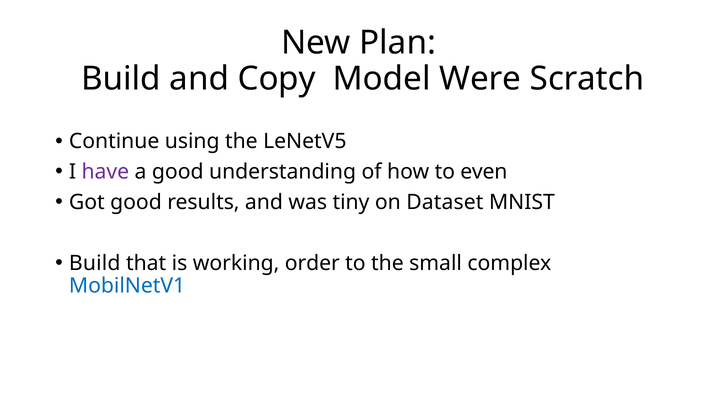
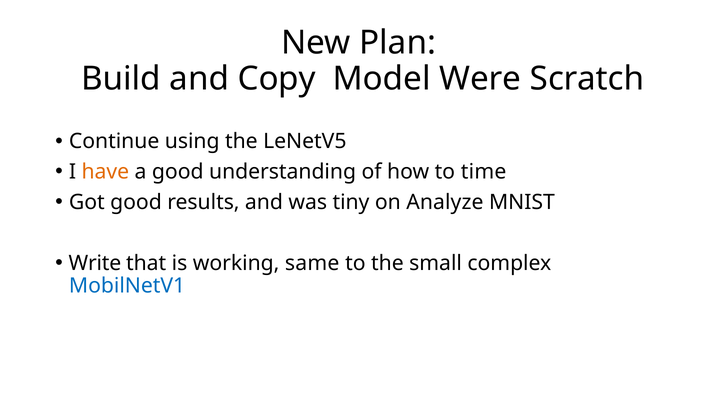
have colour: purple -> orange
even: even -> time
Dataset: Dataset -> Analyze
Build at (95, 263): Build -> Write
order: order -> same
